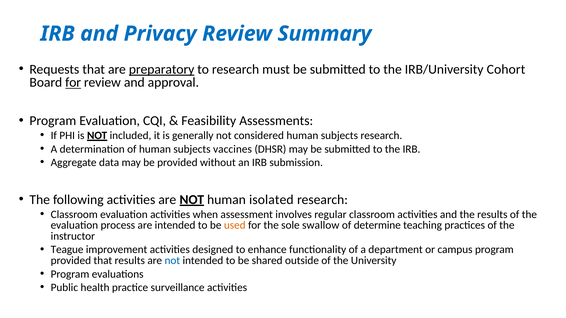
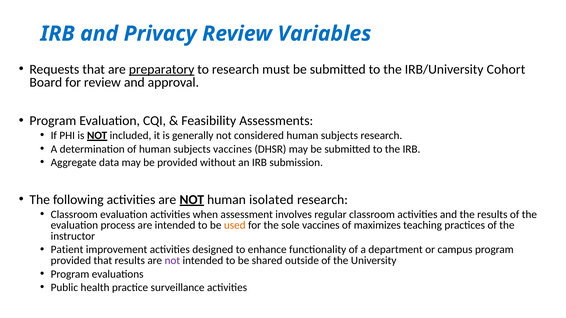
Summary: Summary -> Variables
for at (73, 83) underline: present -> none
sole swallow: swallow -> vaccines
determine: determine -> maximizes
Teague: Teague -> Patient
not at (172, 261) colour: blue -> purple
